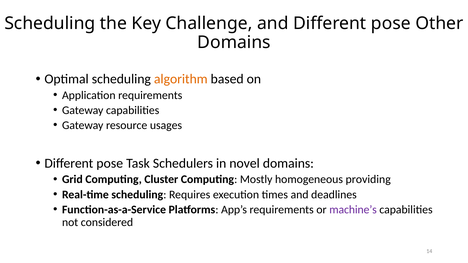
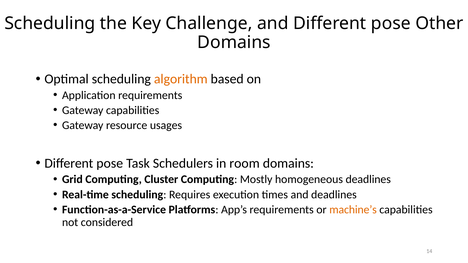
novel: novel -> room
homogeneous providing: providing -> deadlines
machine’s colour: purple -> orange
